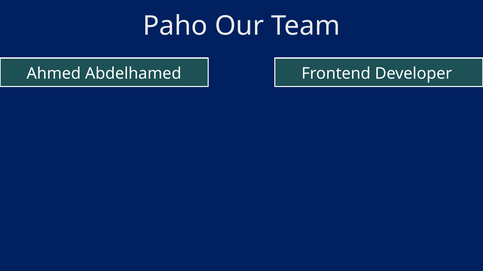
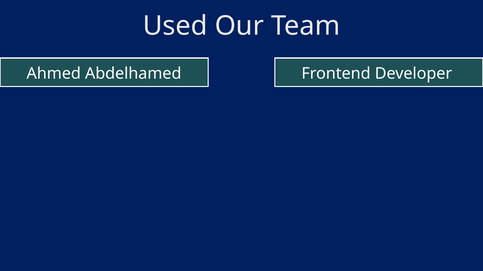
Paho: Paho -> Used
